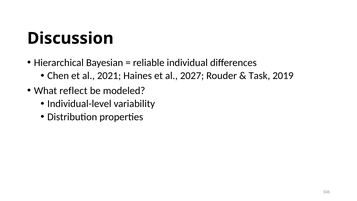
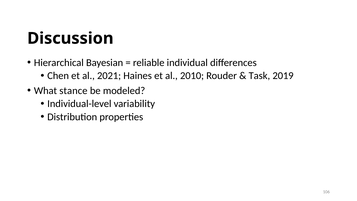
2027: 2027 -> 2010
reflect: reflect -> stance
